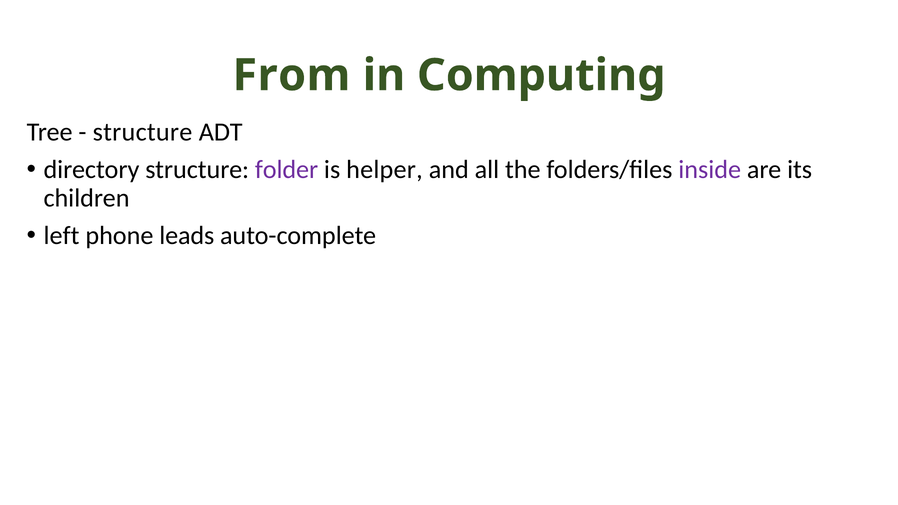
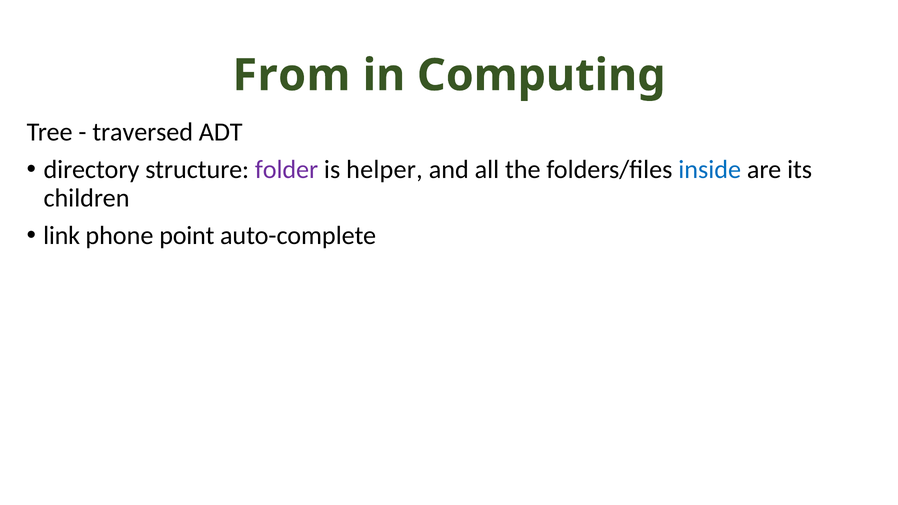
structure at (143, 132): structure -> traversed
inside colour: purple -> blue
left: left -> link
leads: leads -> point
